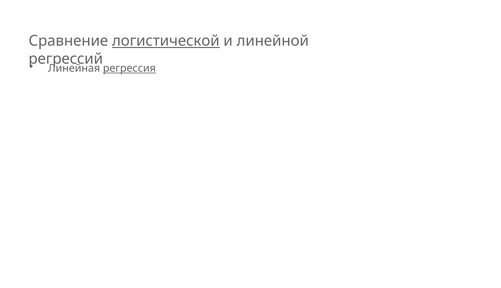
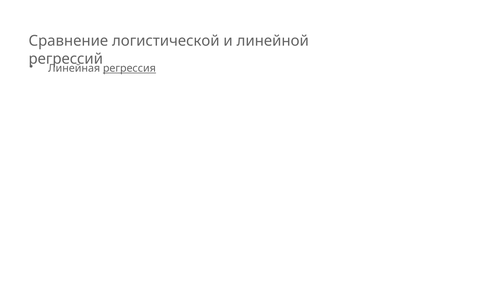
логистической underline: present -> none
